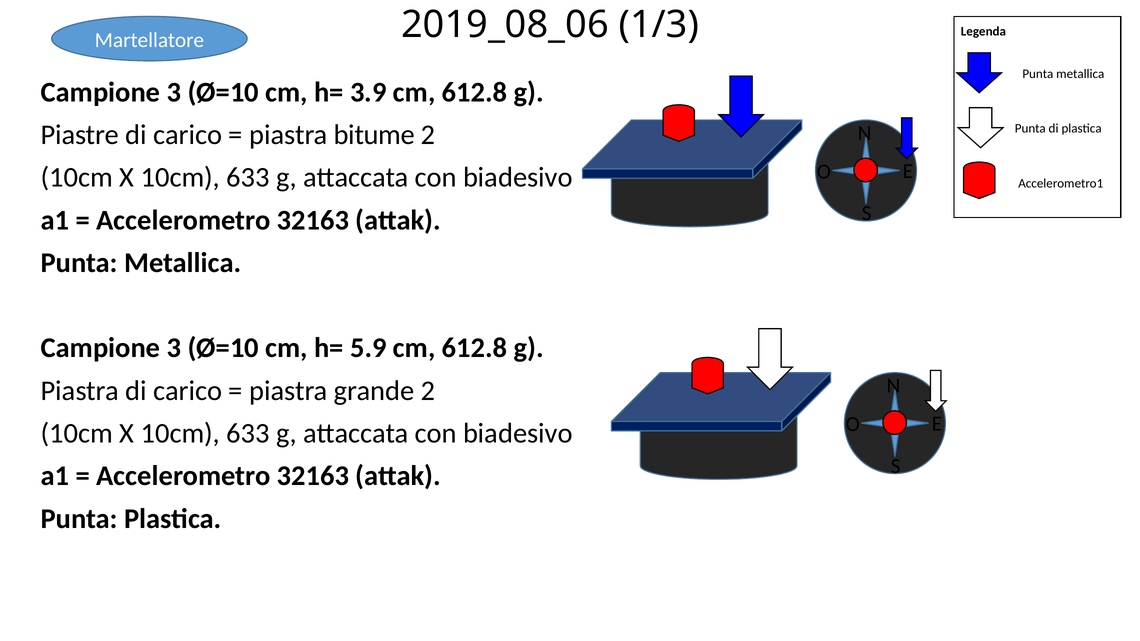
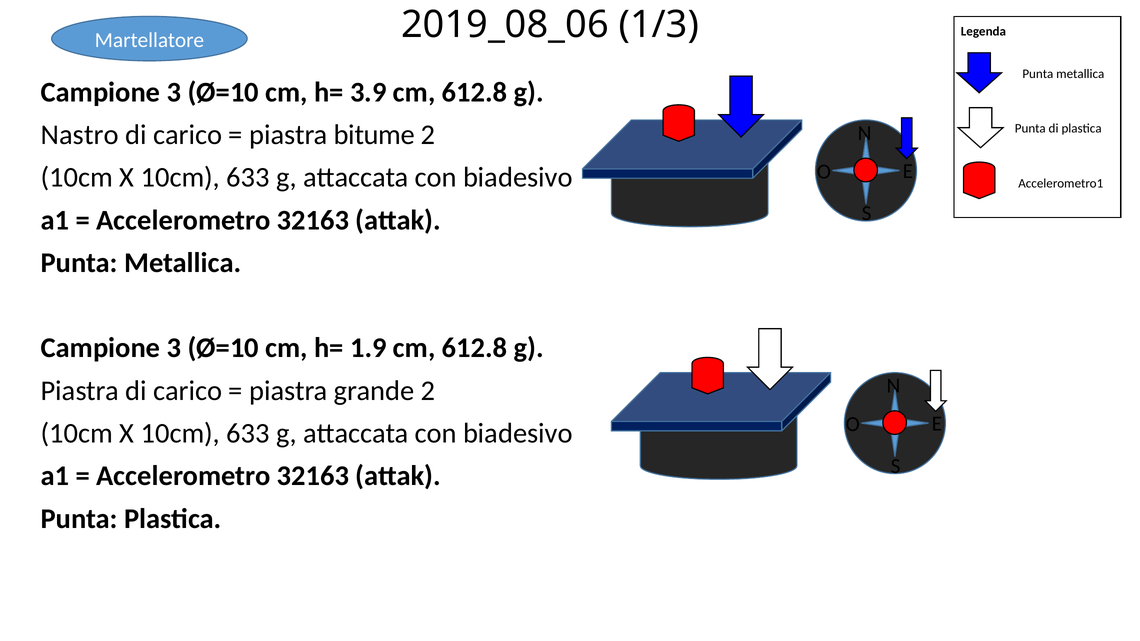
Piastre: Piastre -> Nastro
5.9: 5.9 -> 1.9
